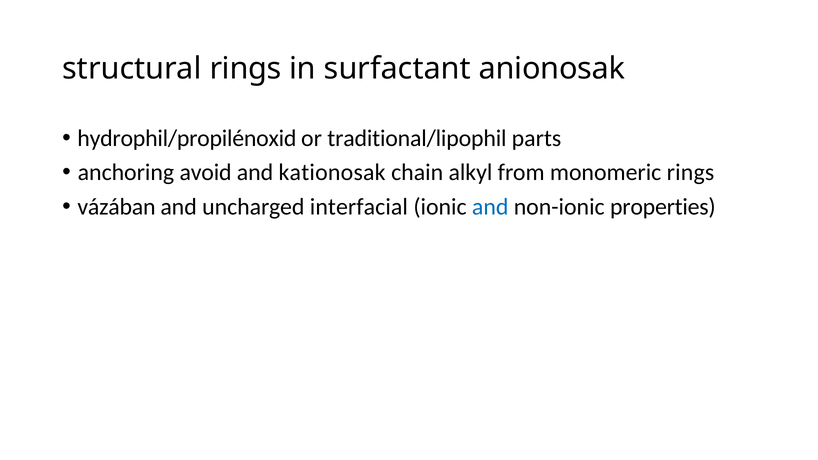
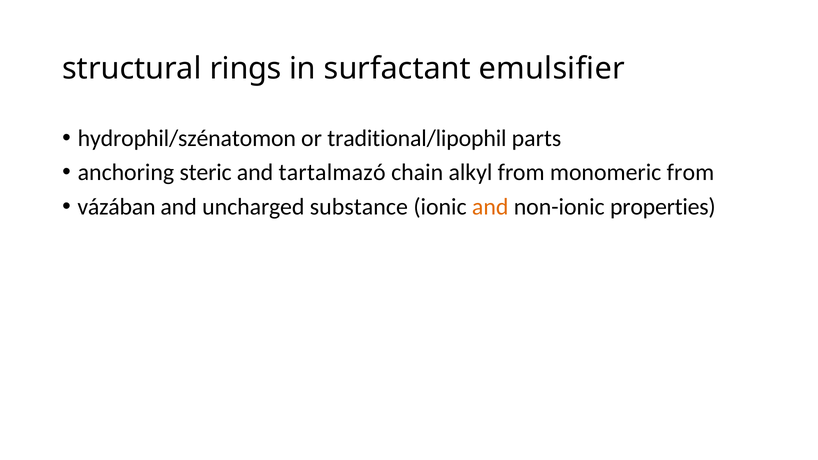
anionosak: anionosak -> emulsifier
hydrophil/propilénoxid: hydrophil/propilénoxid -> hydrophil/szénatomon
avoid: avoid -> steric
kationosak: kationosak -> tartalmazó
monomeric rings: rings -> from
interfacial: interfacial -> substance
and at (490, 207) colour: blue -> orange
